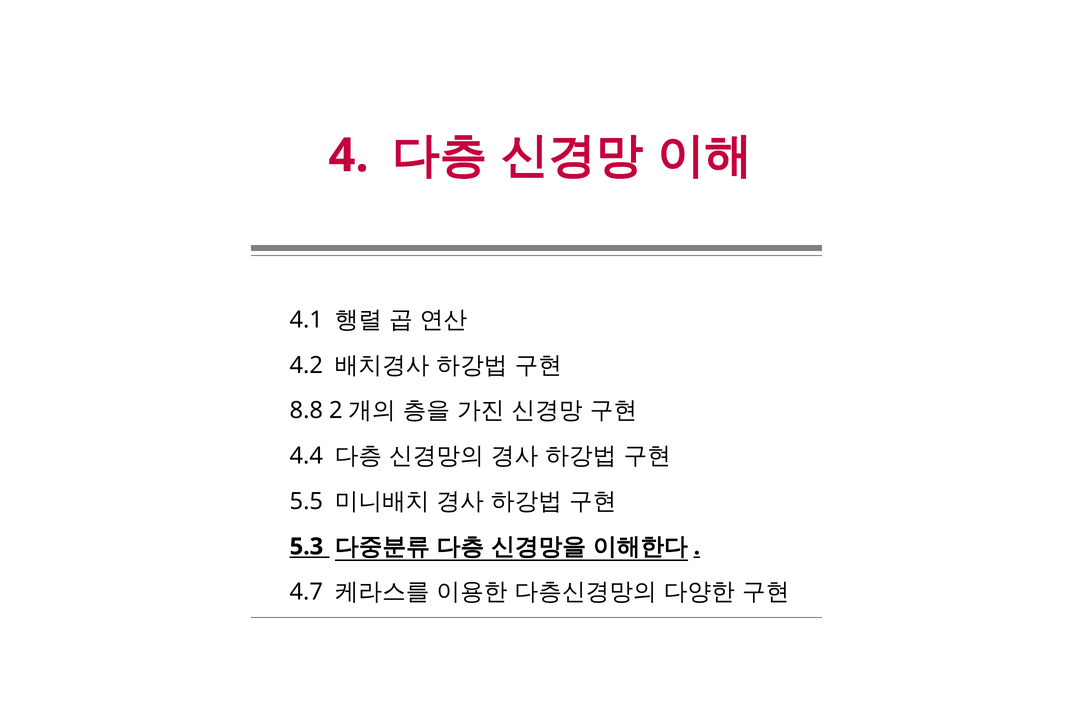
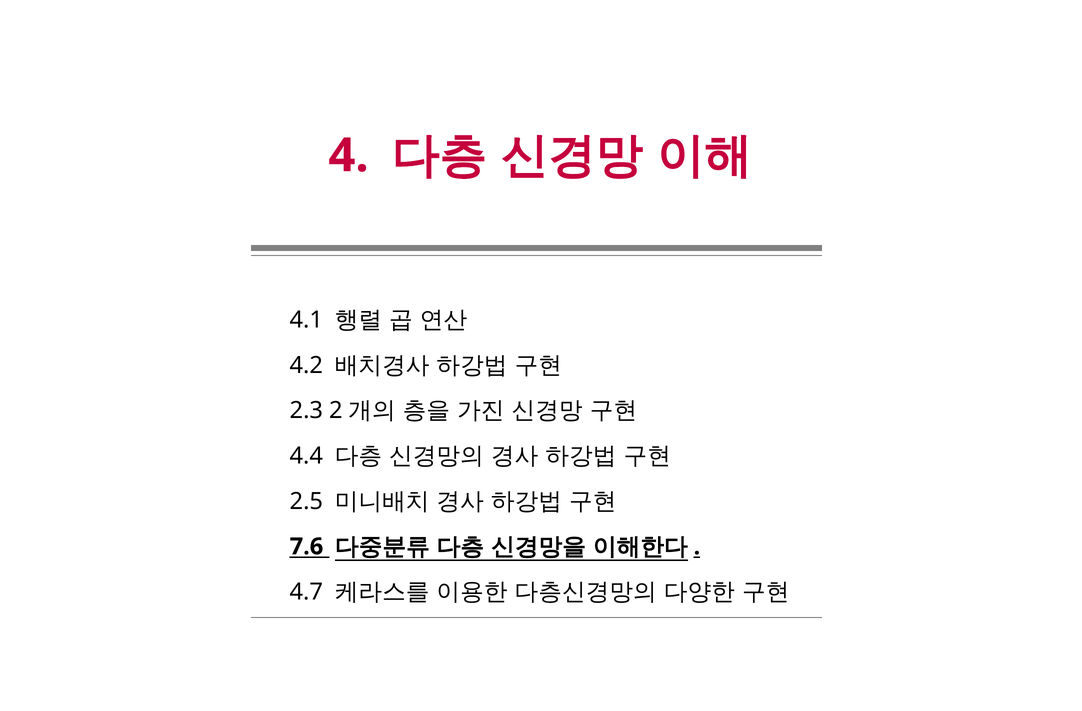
8.8: 8.8 -> 2.3
5.5: 5.5 -> 2.5
5.3: 5.3 -> 7.6
